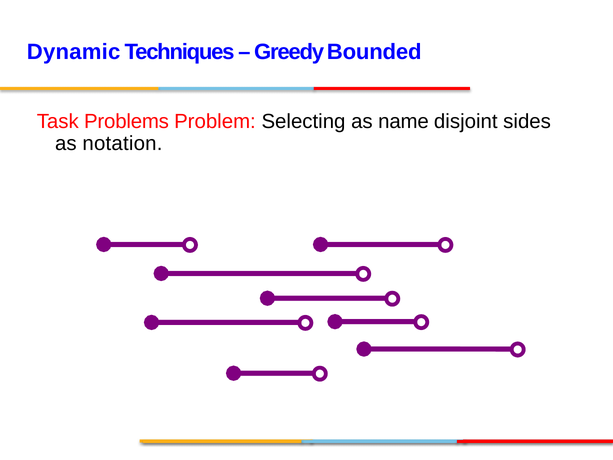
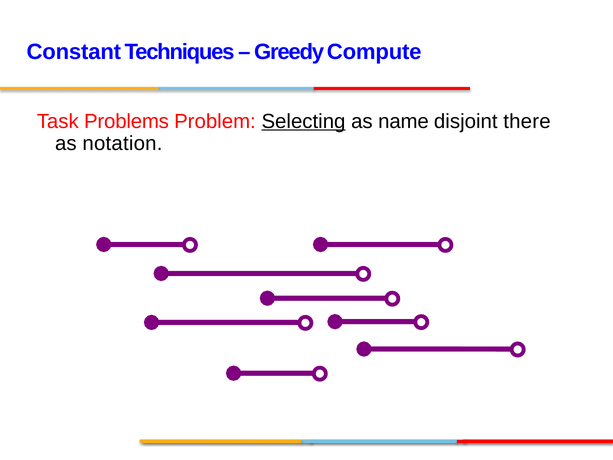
Dynamic: Dynamic -> Constant
Bounded: Bounded -> Compute
Selecting underline: none -> present
sides: sides -> there
